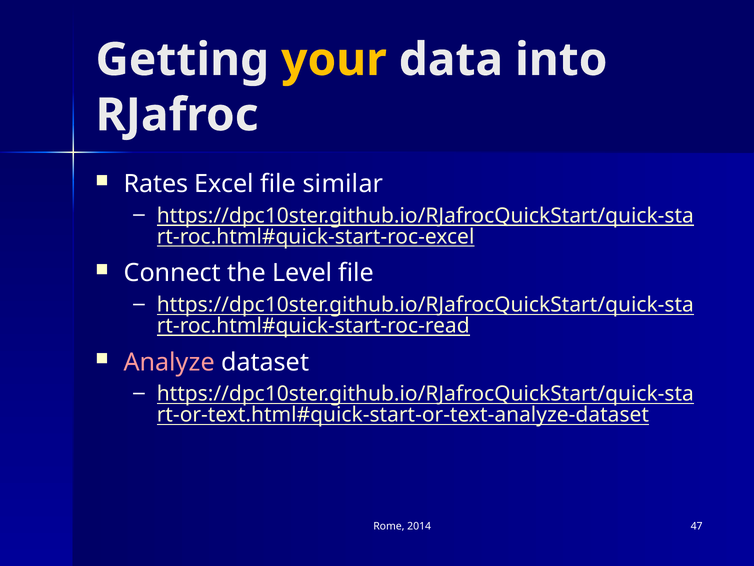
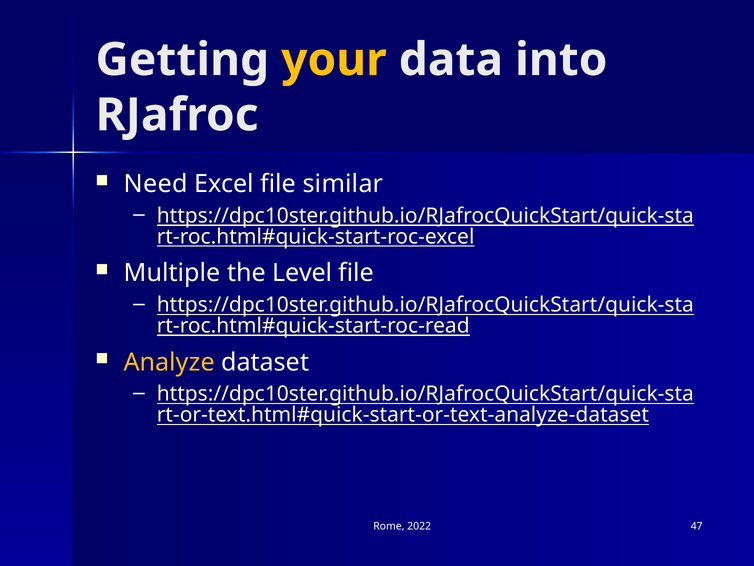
Rates: Rates -> Need
Connect: Connect -> Multiple
Analyze colour: pink -> yellow
2014: 2014 -> 2022
